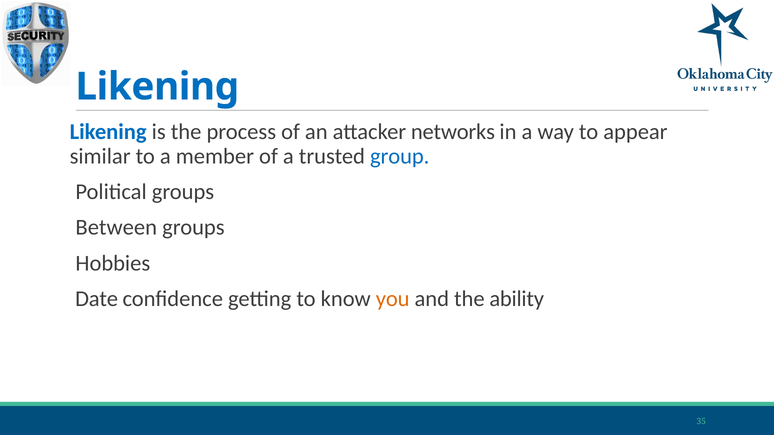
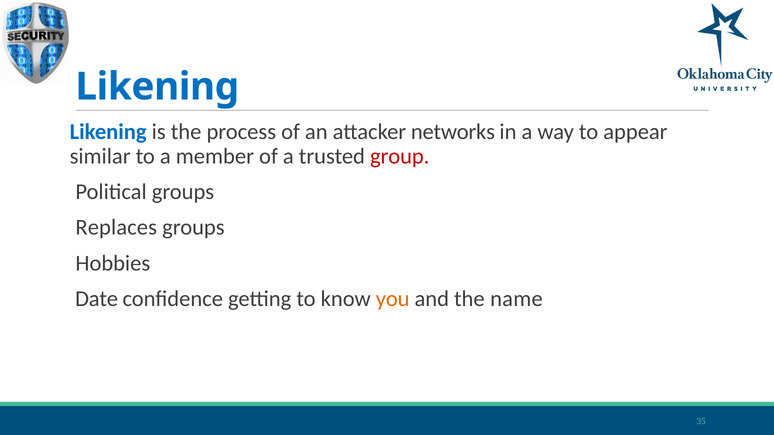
group colour: blue -> red
Between: Between -> Replaces
ability: ability -> name
